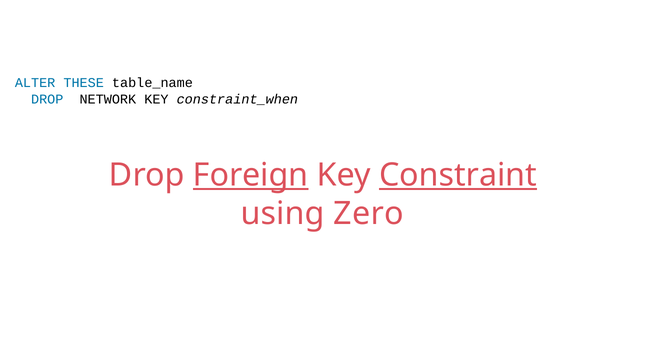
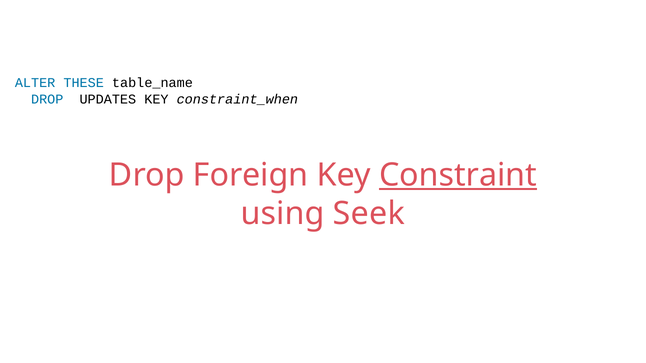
NETWORK: NETWORK -> UPDATES
Foreign underline: present -> none
Zero: Zero -> Seek
